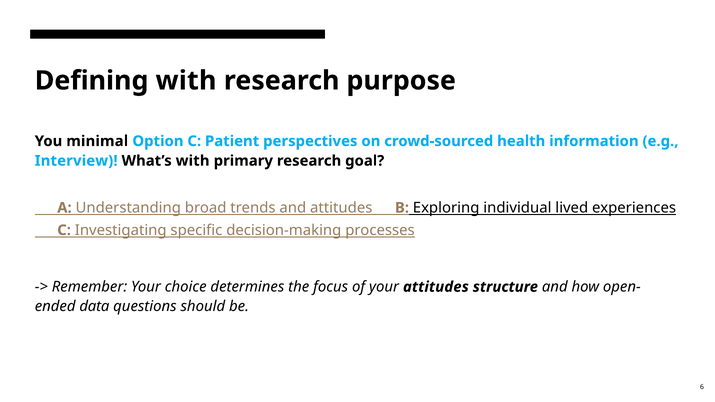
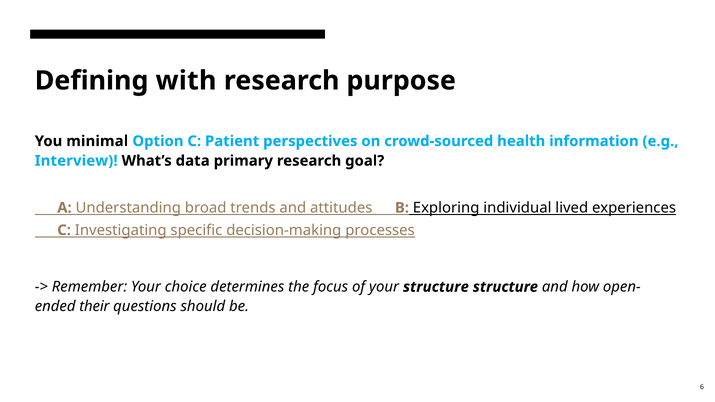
What’s with: with -> data
your attitudes: attitudes -> structure
data: data -> their
